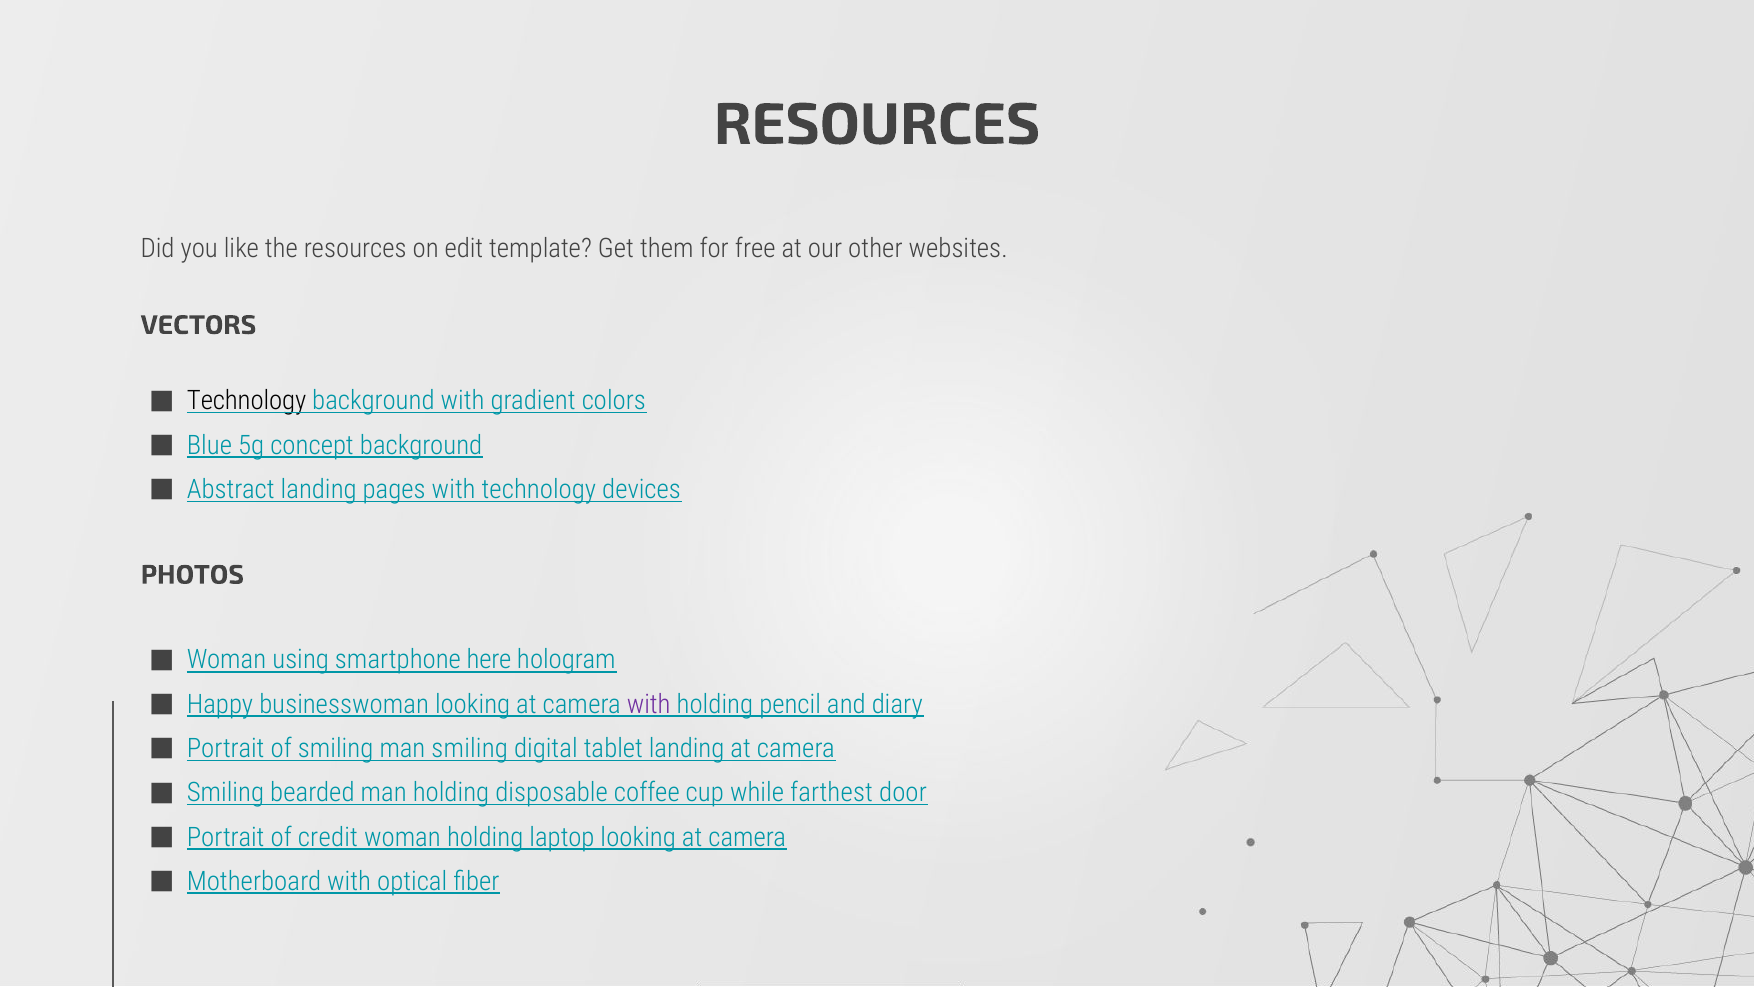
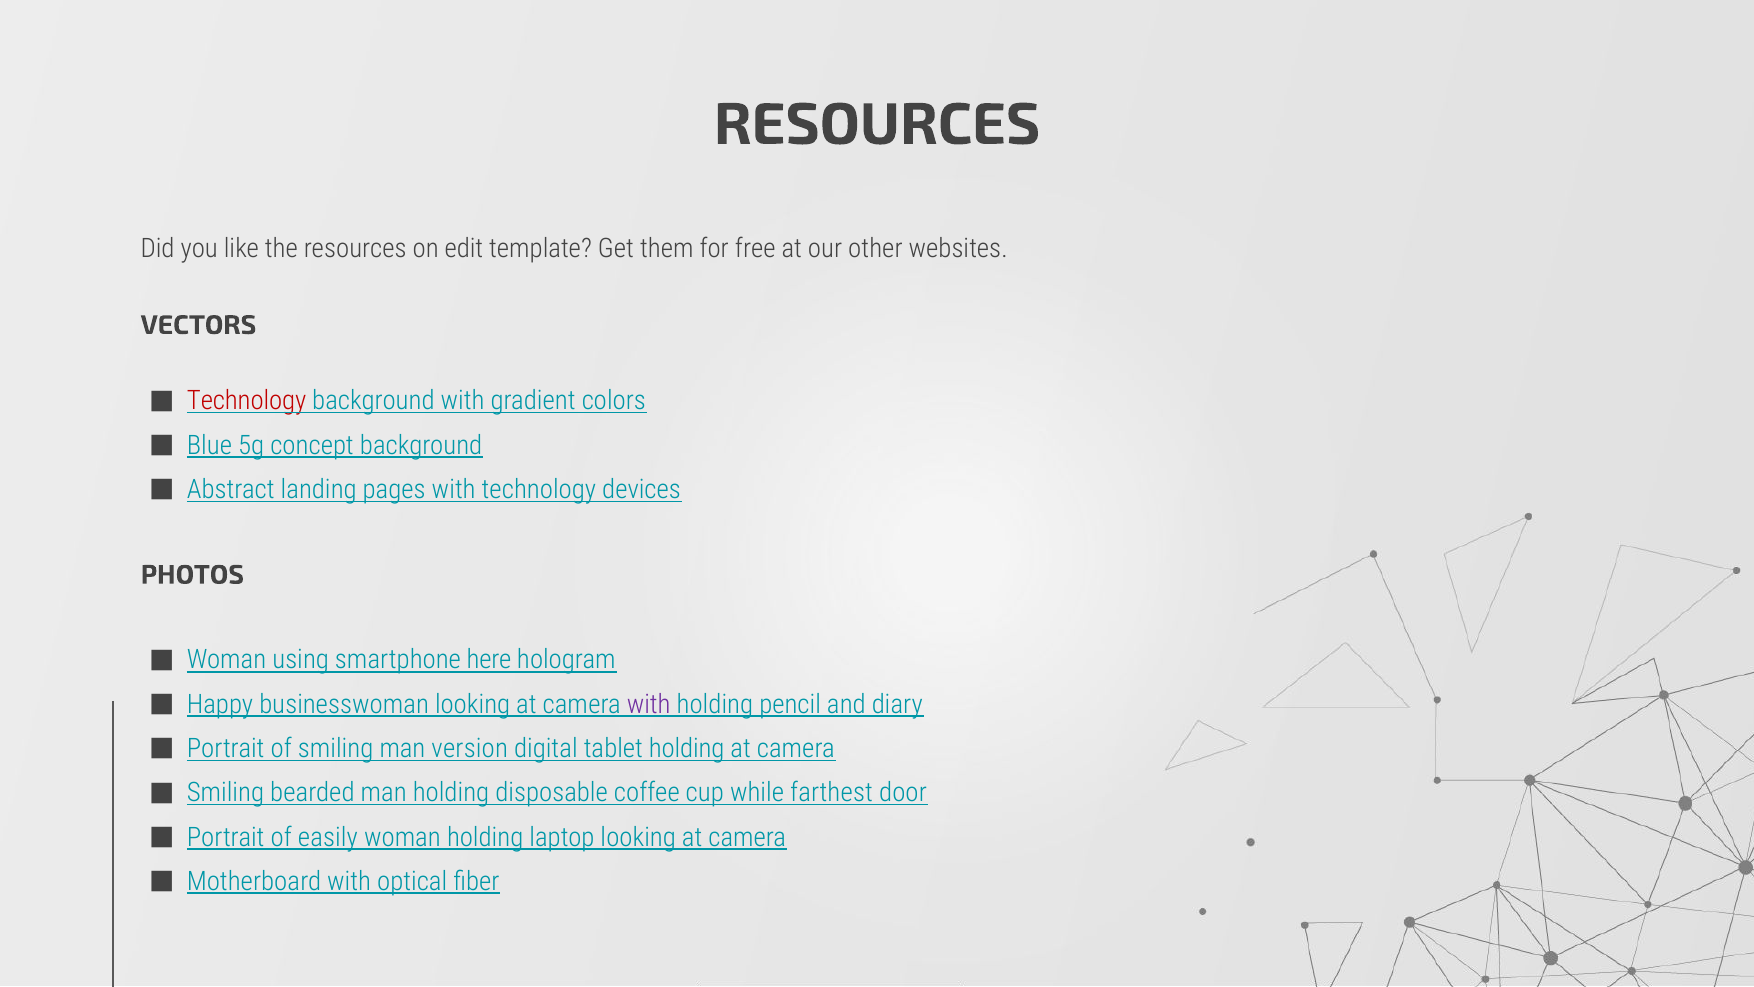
Technology at (247, 401) colour: black -> red
man smiling: smiling -> version
tablet landing: landing -> holding
credit: credit -> easily
